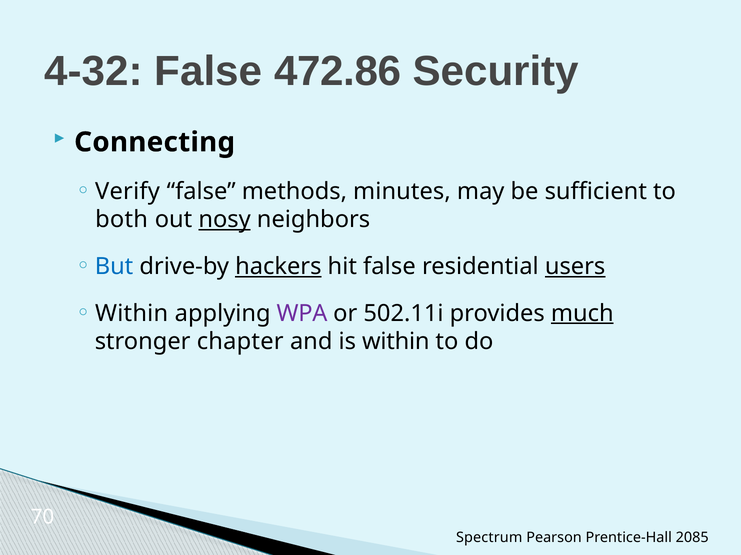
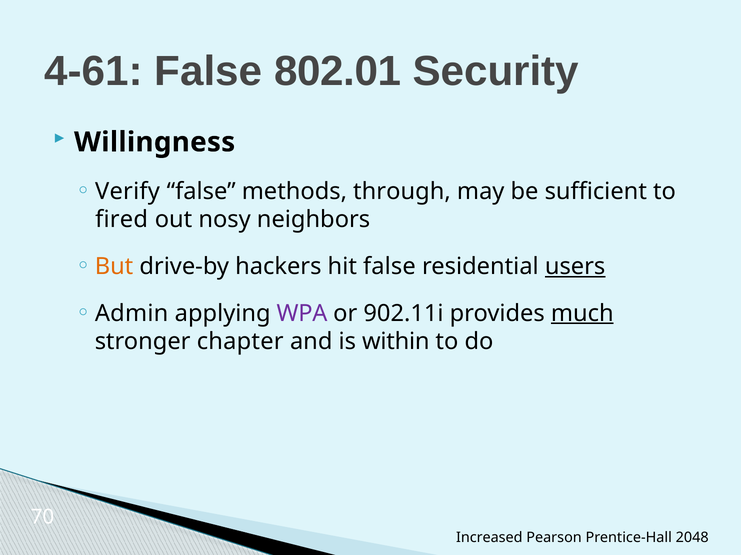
4-32: 4-32 -> 4-61
472.86: 472.86 -> 802.01
Connecting: Connecting -> Willingness
minutes: minutes -> through
both: both -> fired
nosy underline: present -> none
But colour: blue -> orange
hackers underline: present -> none
Within at (132, 314): Within -> Admin
502.11i: 502.11i -> 902.11i
Spectrum: Spectrum -> Increased
2085: 2085 -> 2048
